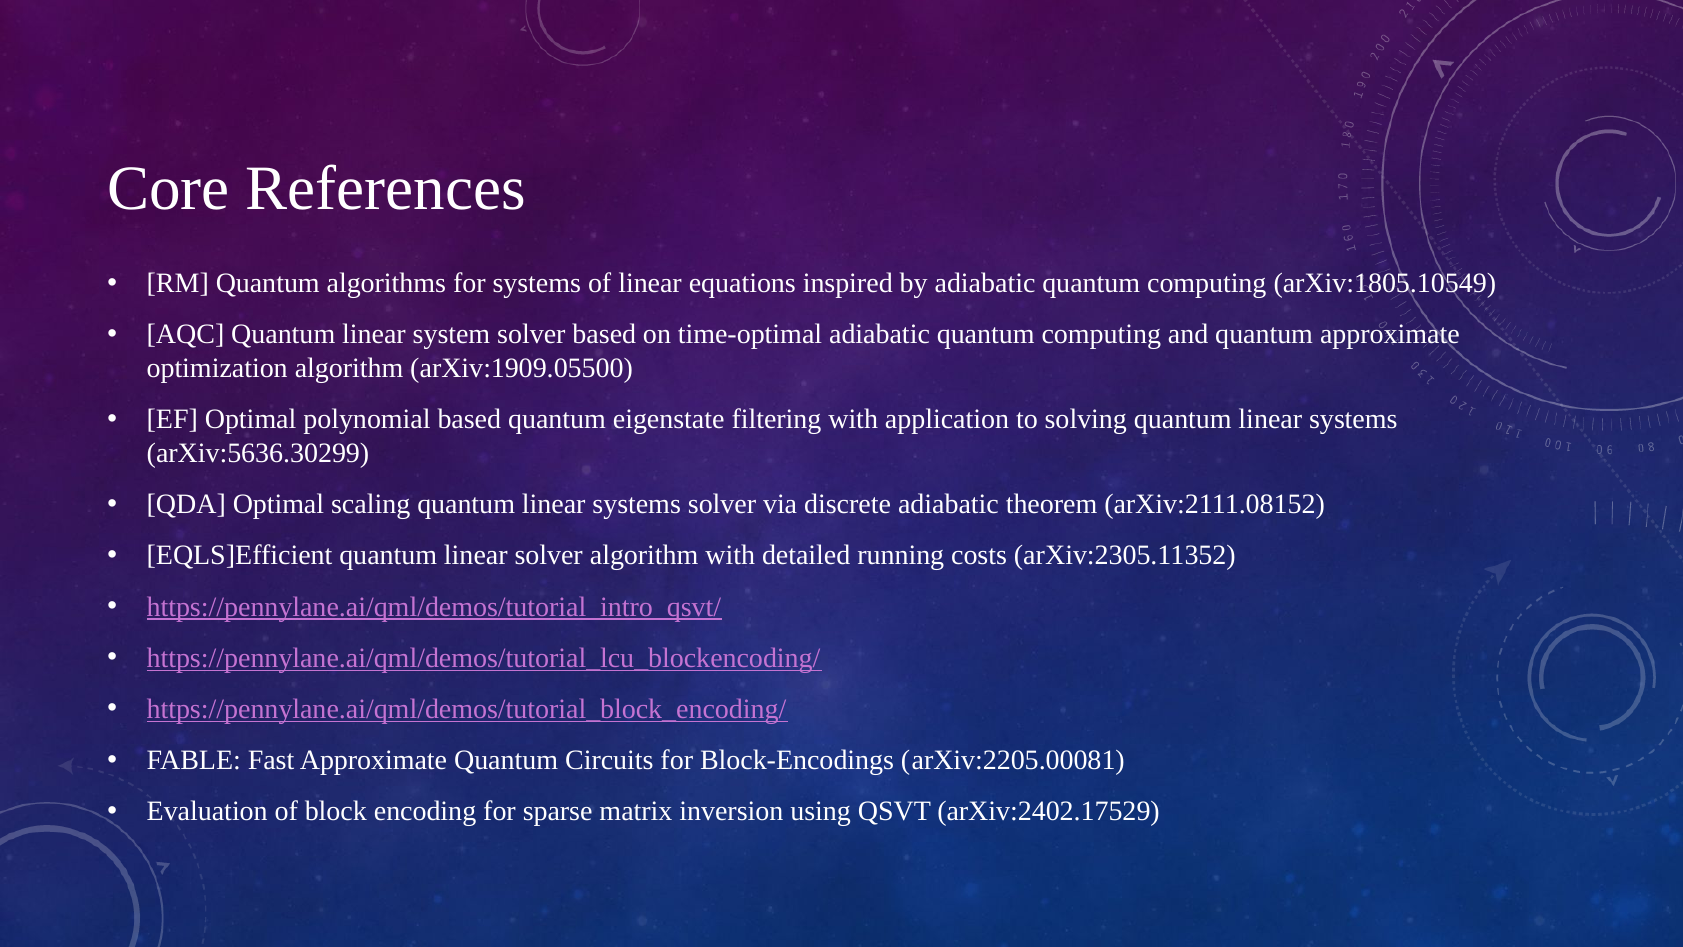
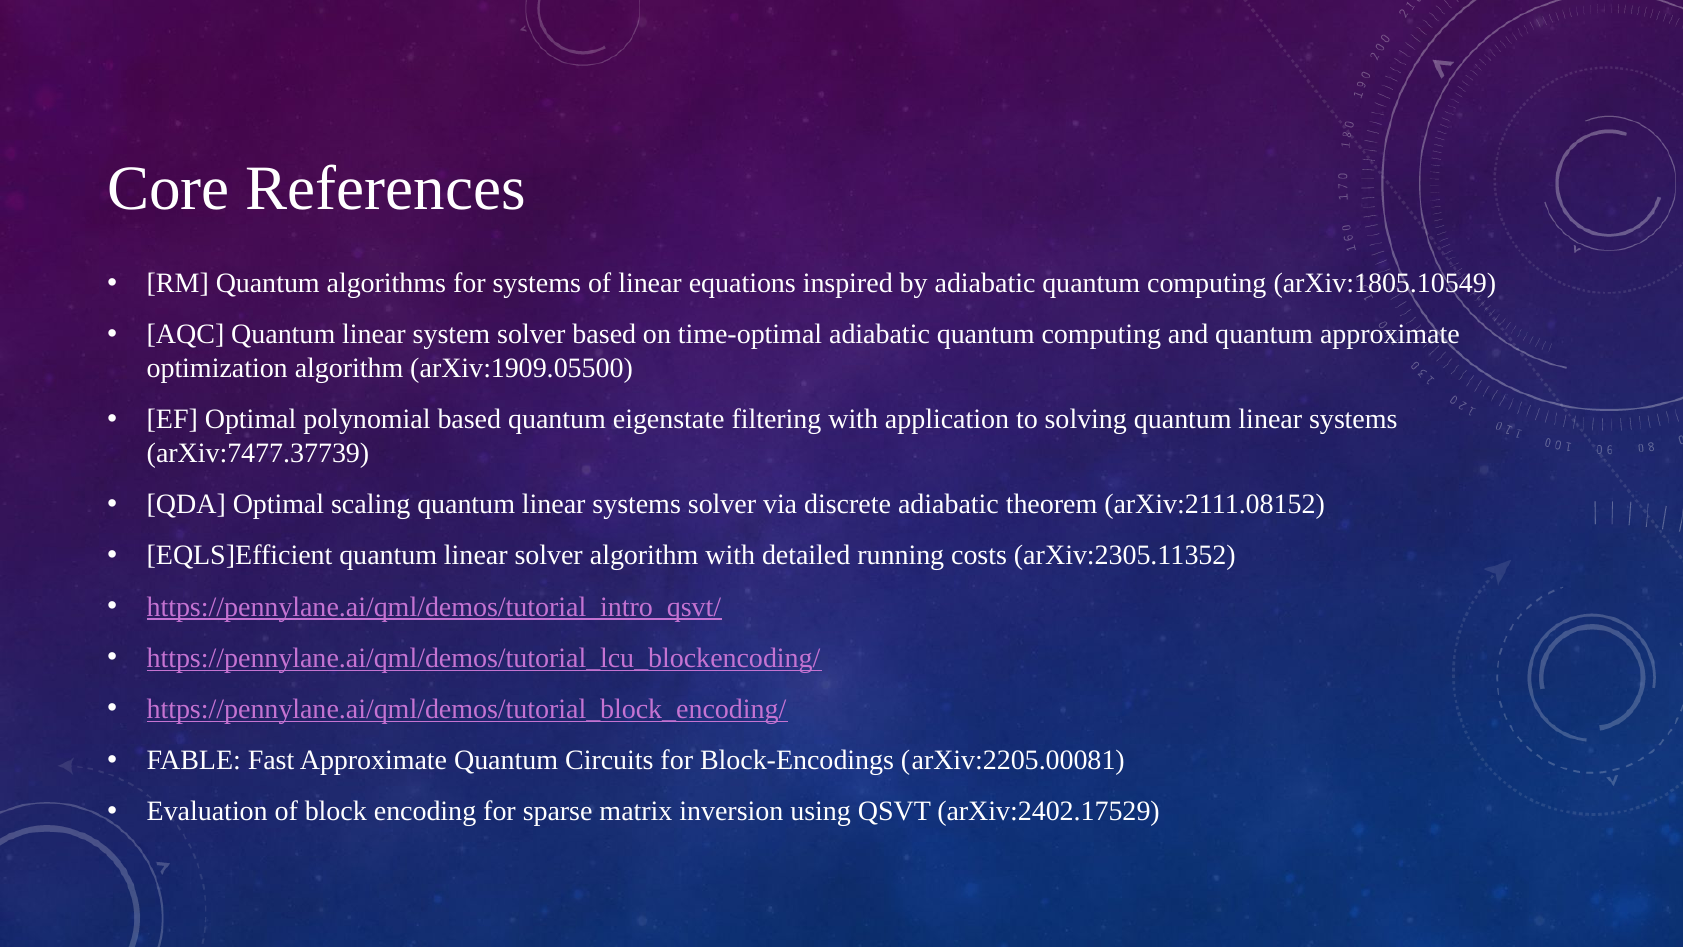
arXiv:5636.30299: arXiv:5636.30299 -> arXiv:7477.37739
